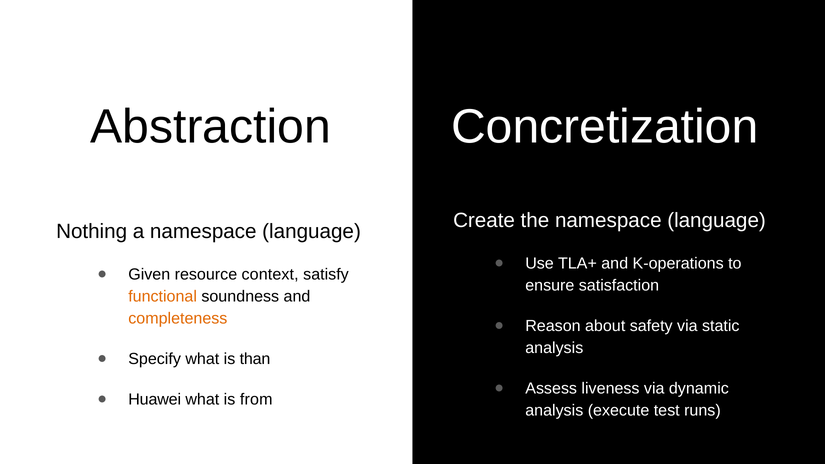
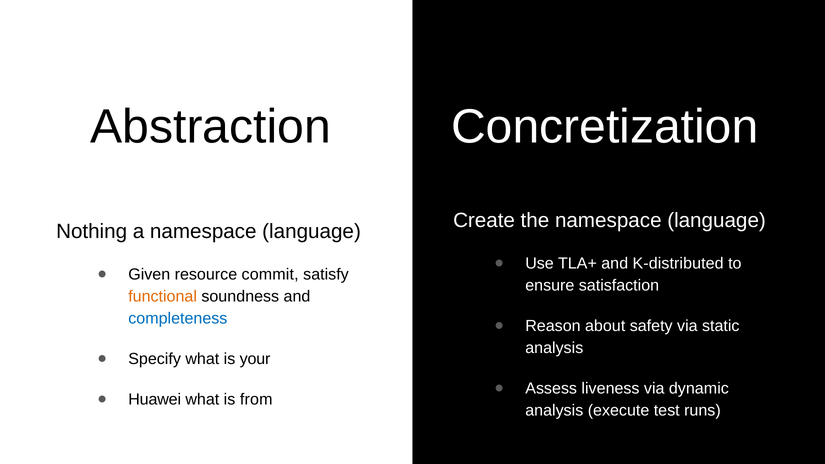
K-operations: K-operations -> K-distributed
context: context -> commit
completeness colour: orange -> blue
than: than -> your
